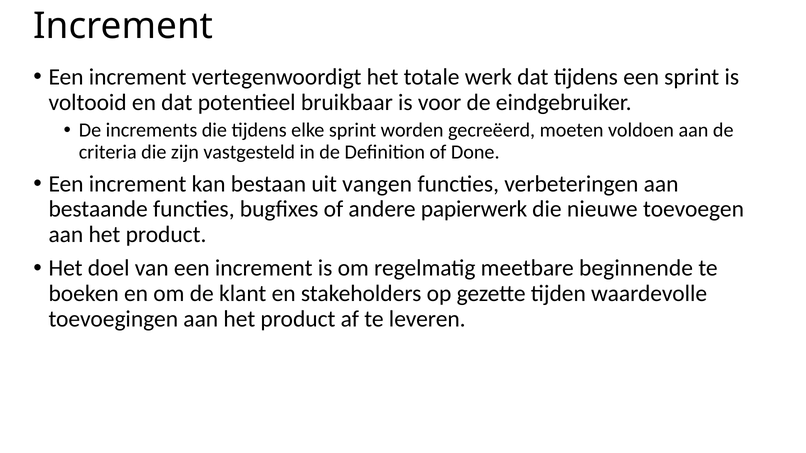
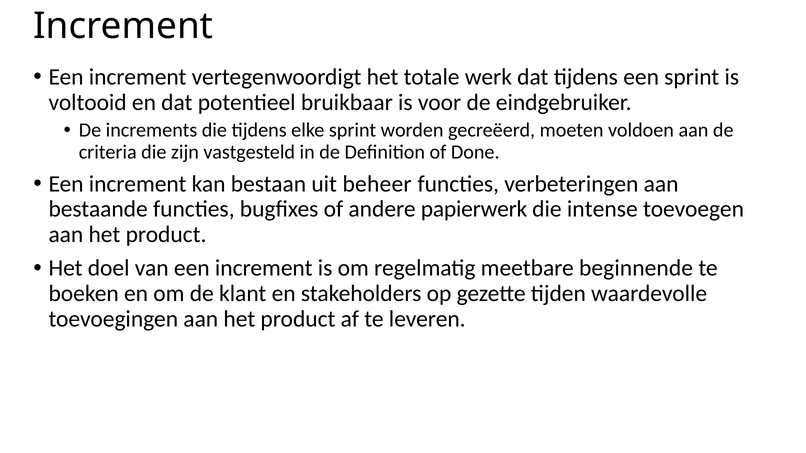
vangen: vangen -> beheer
nieuwe: nieuwe -> intense
